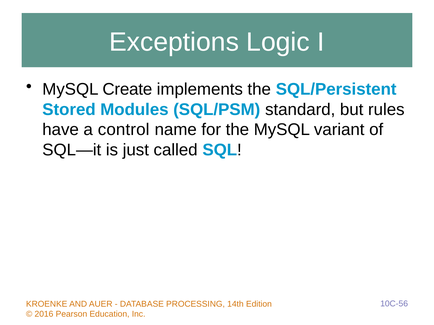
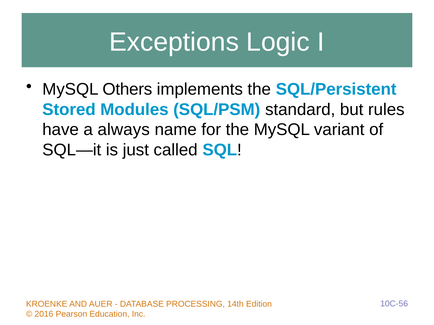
Create: Create -> Others
control: control -> always
